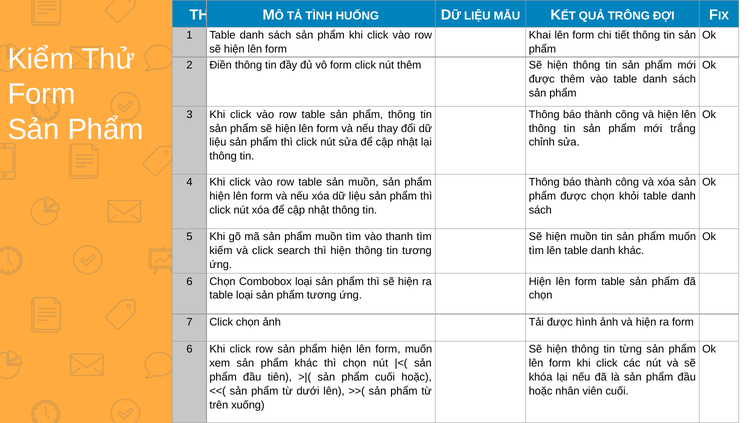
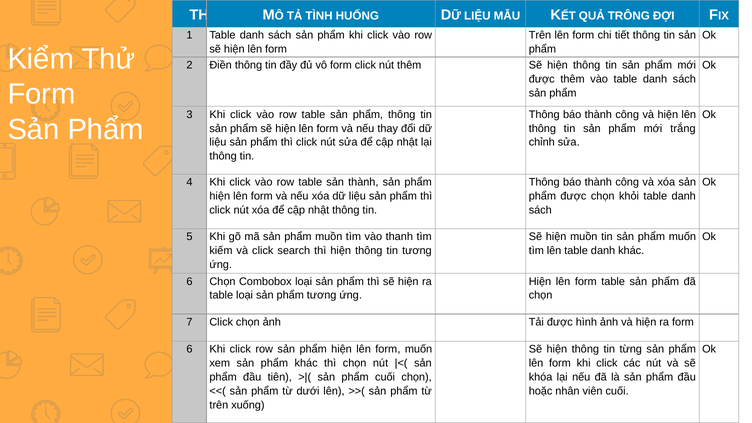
Khai at (540, 35): Khai -> Trên
sản muồn: muồn -> thành
cuối hoặc: hoặc -> chọn
